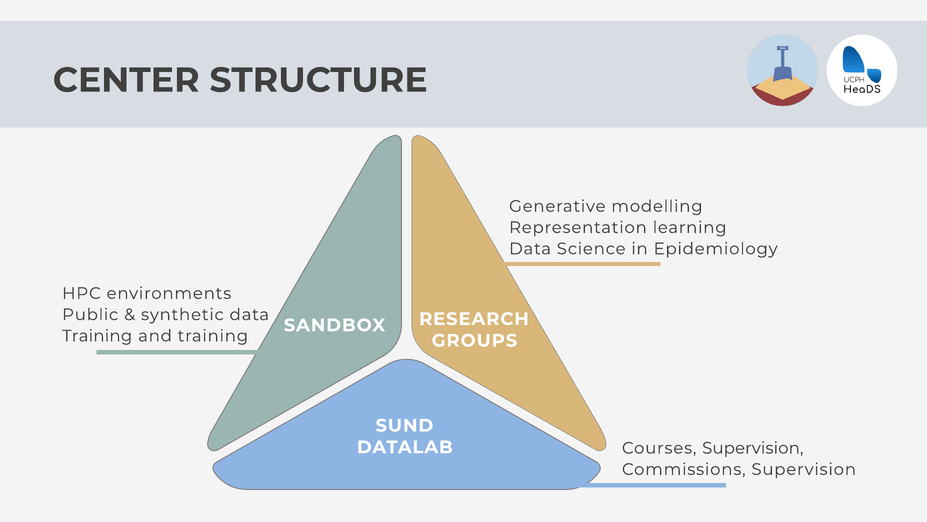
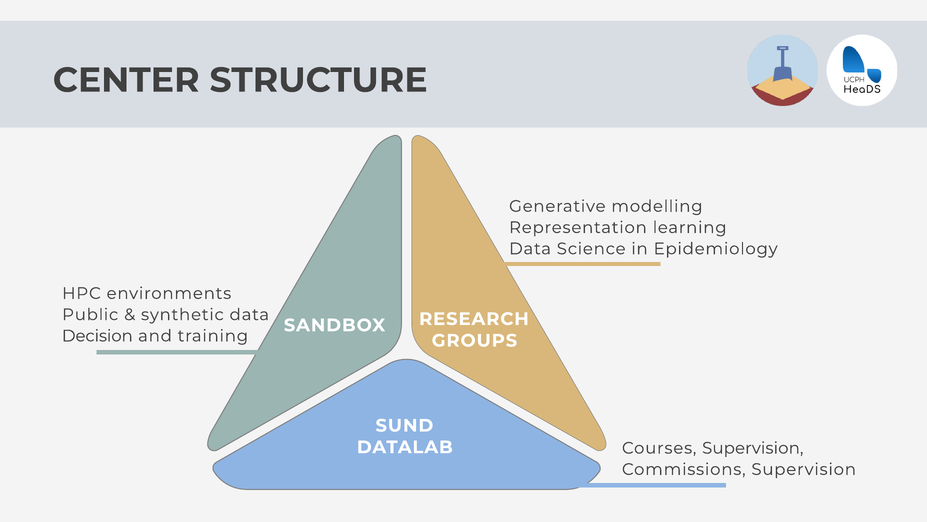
Training at (97, 336): Training -> Decision
